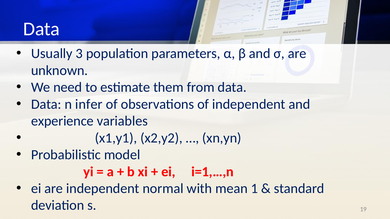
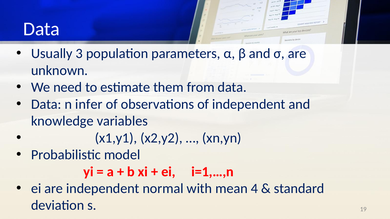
experience: experience -> knowledge
1: 1 -> 4
